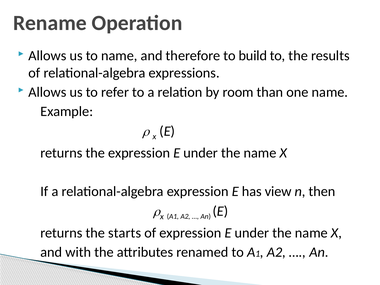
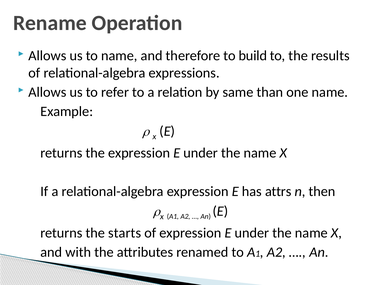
room: room -> same
view: view -> attrs
